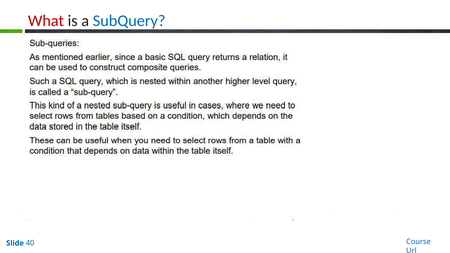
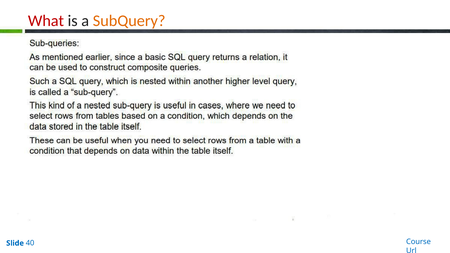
SubQuery colour: blue -> orange
